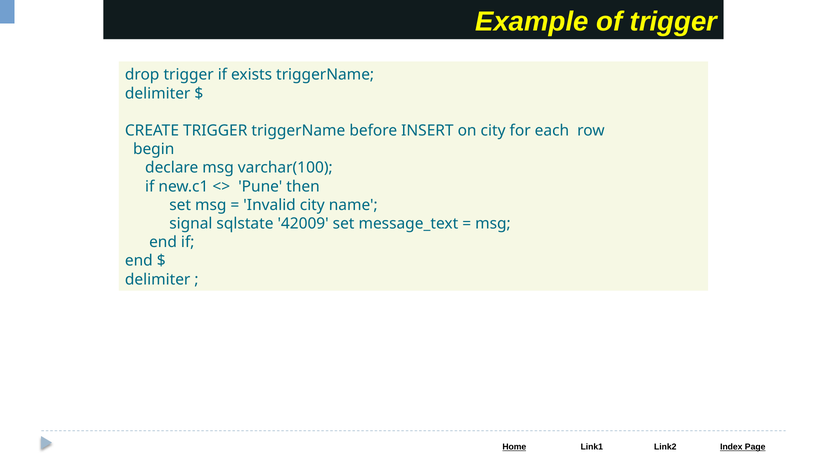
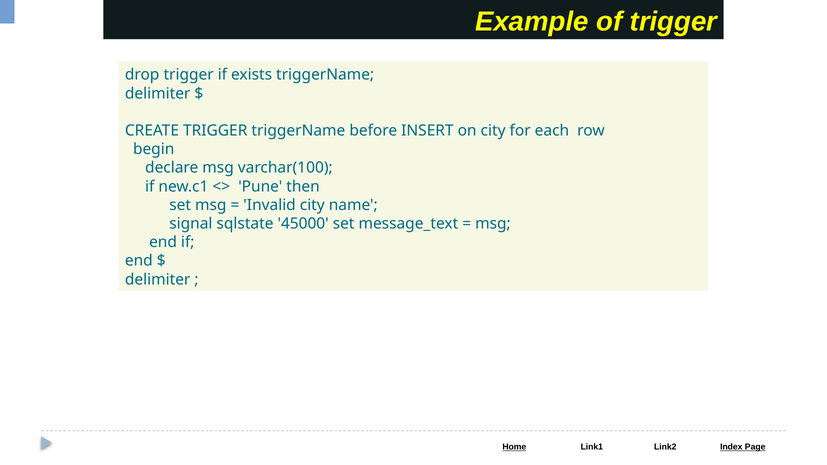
42009: 42009 -> 45000
